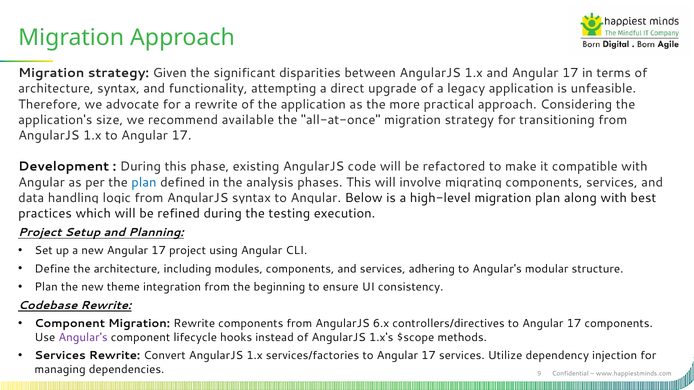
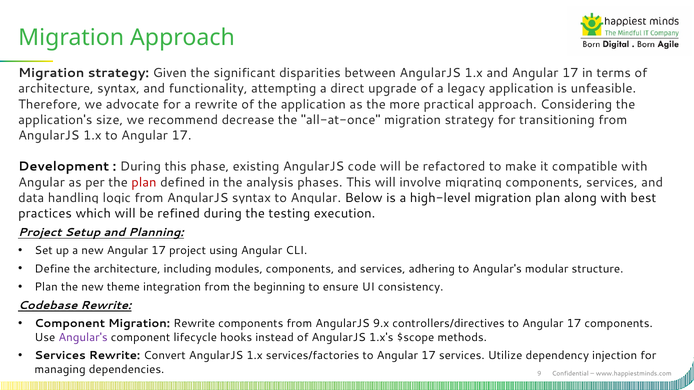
available: available -> decrease
plan at (144, 182) colour: blue -> red
6.x: 6.x -> 9.x
